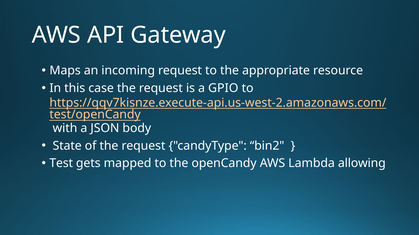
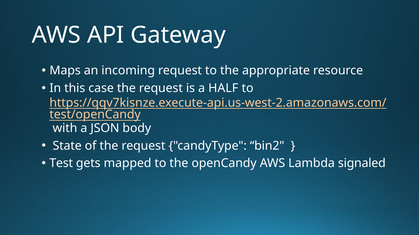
GPIO: GPIO -> HALF
allowing: allowing -> signaled
